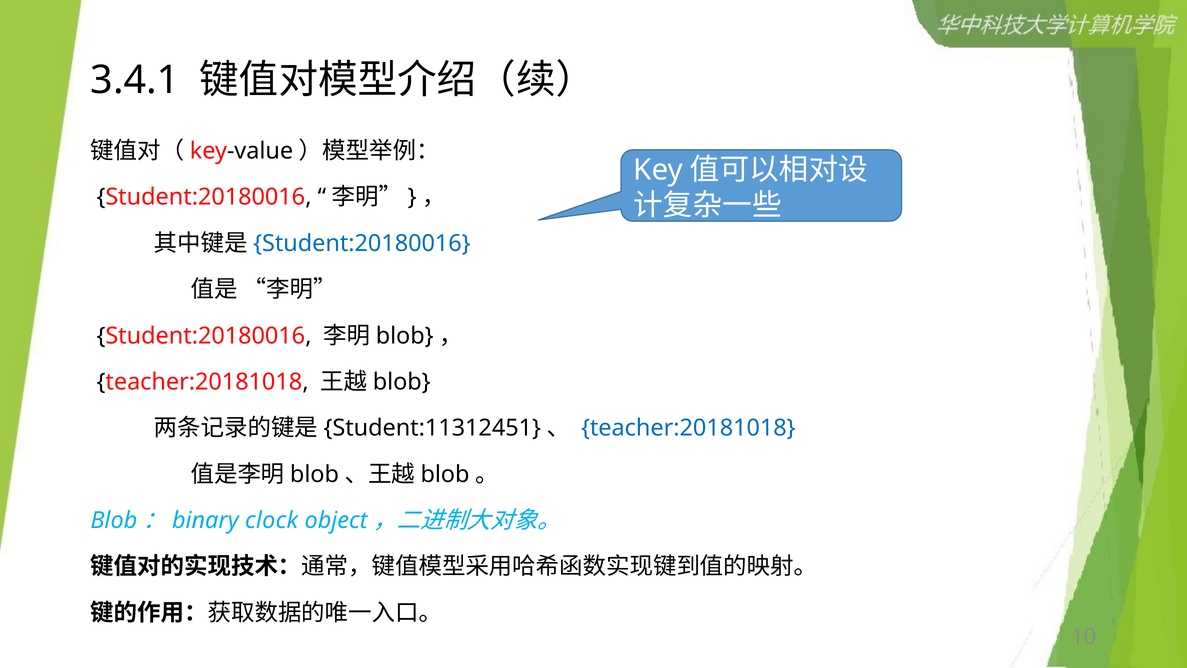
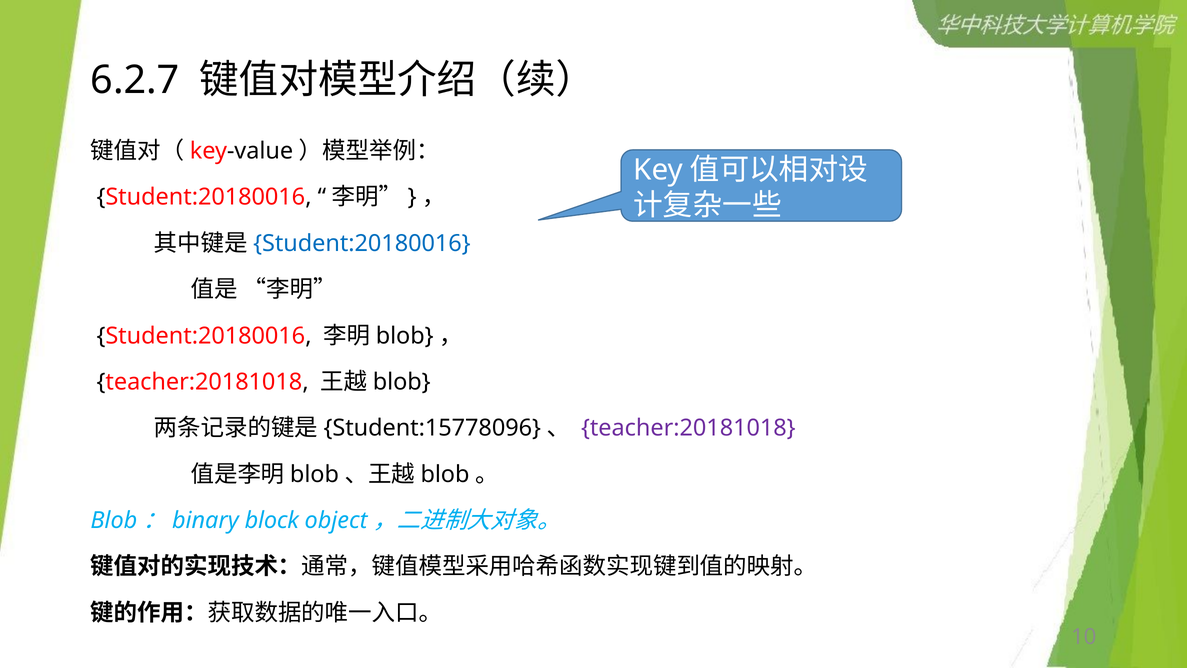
3.4.1: 3.4.1 -> 6.2.7
Student:11312451: Student:11312451 -> Student:15778096
teacher:20181018 at (688, 428) colour: blue -> purple
clock: clock -> block
